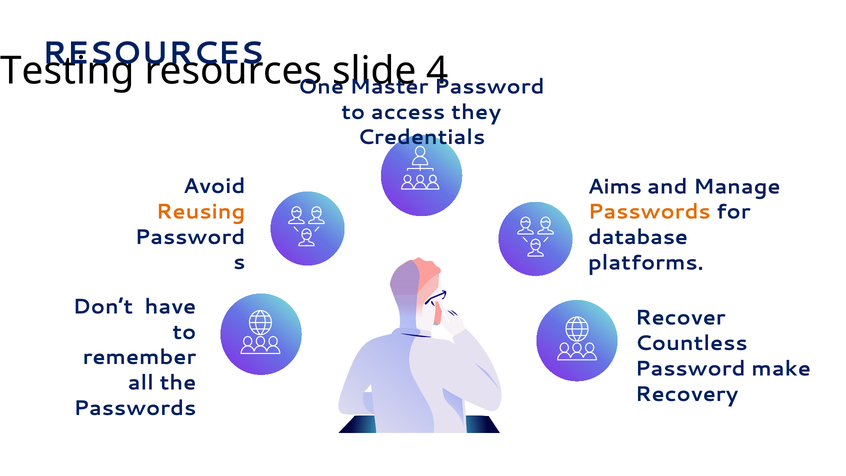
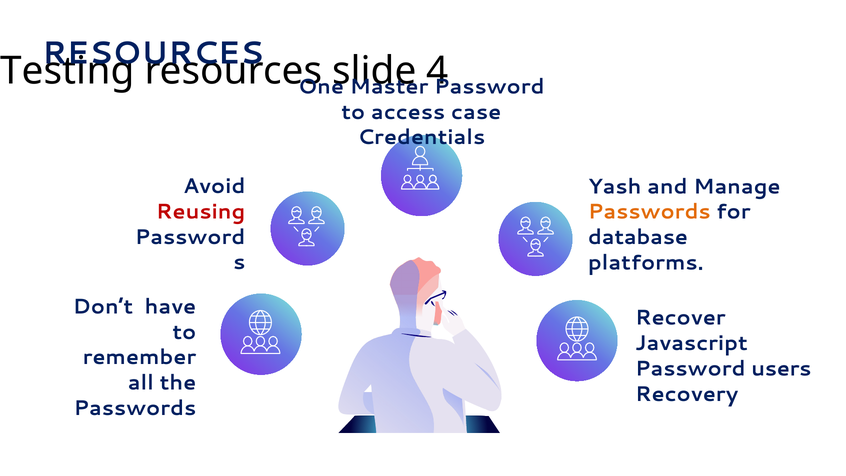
they: they -> case
Aims: Aims -> Yash
Reusing colour: orange -> red
Countless: Countless -> Javascript
make: make -> users
